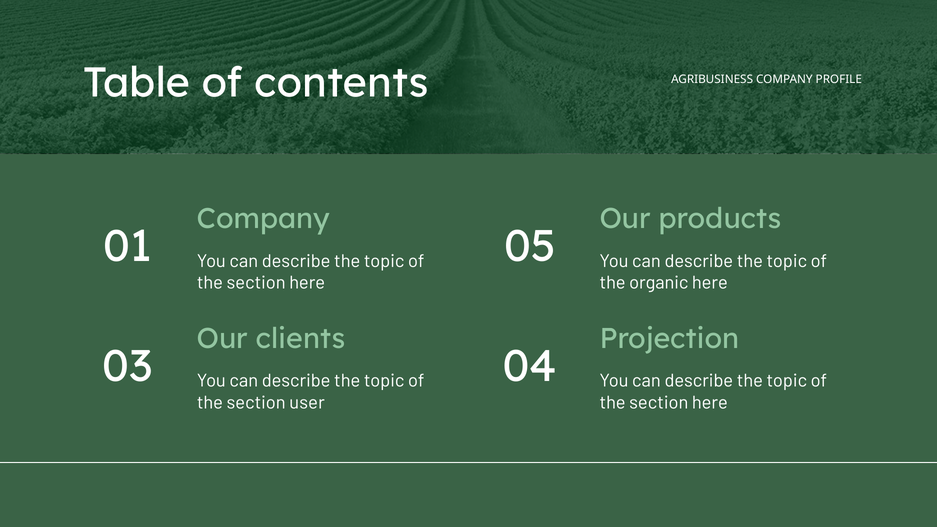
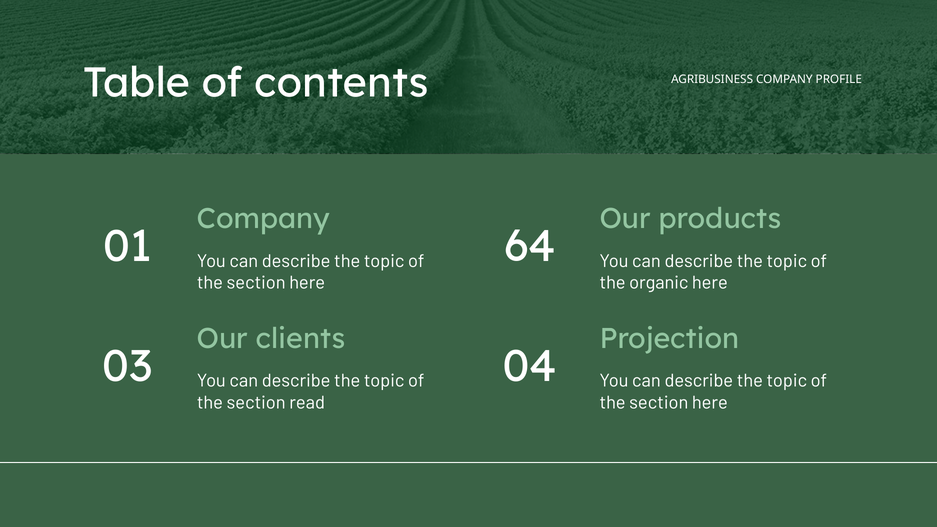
05: 05 -> 64
user: user -> read
